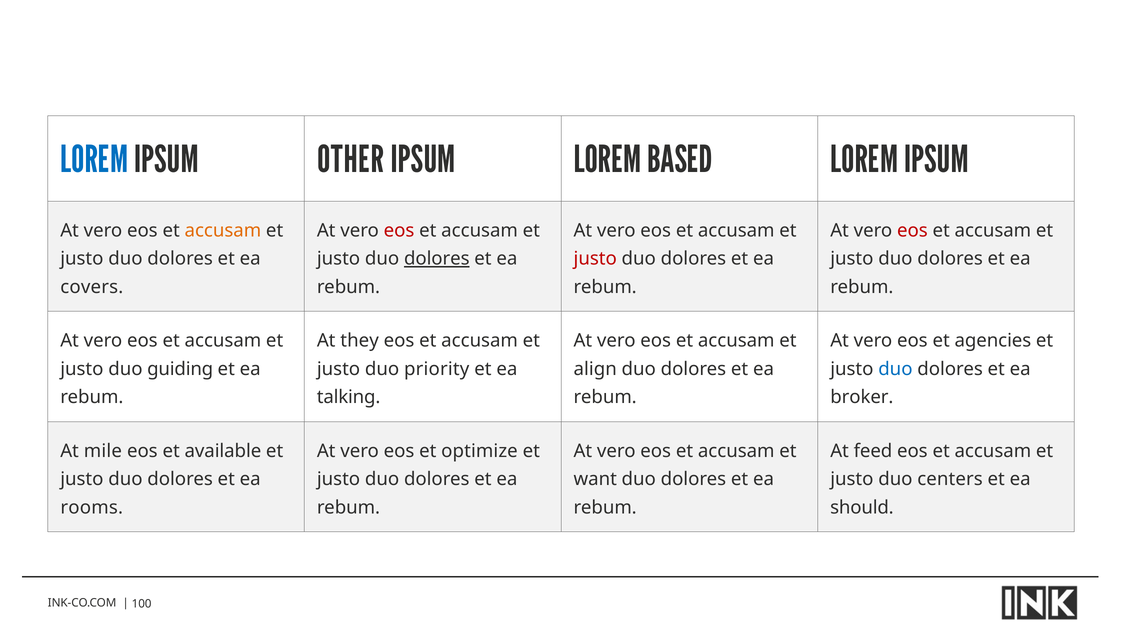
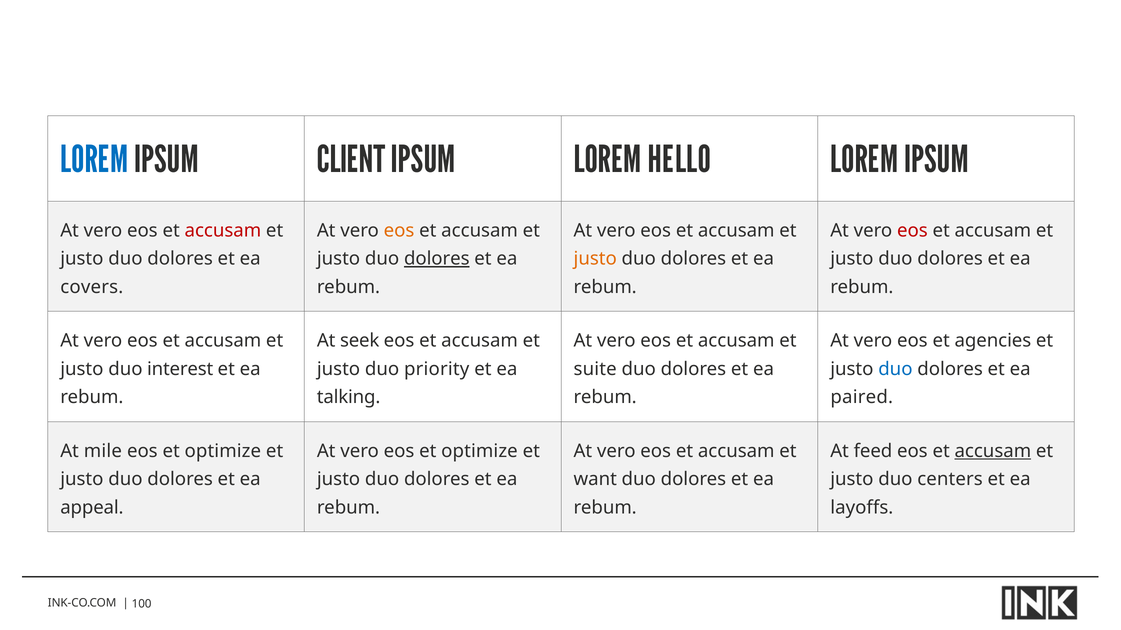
OTHER: OTHER -> CLIENT
BASED: BASED -> HELLO
accusam at (223, 231) colour: orange -> red
eos at (399, 231) colour: red -> orange
justo at (595, 259) colour: red -> orange
they: they -> seek
guiding: guiding -> interest
align: align -> suite
broker: broker -> paired
available at (223, 451): available -> optimize
accusam at (993, 451) underline: none -> present
rooms: rooms -> appeal
should: should -> layoffs
